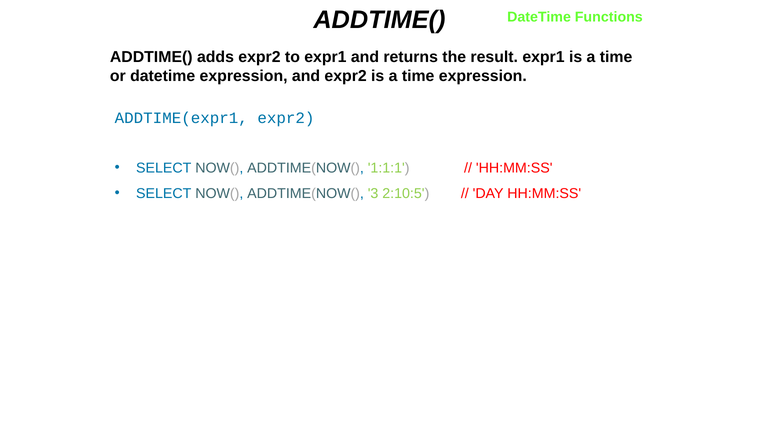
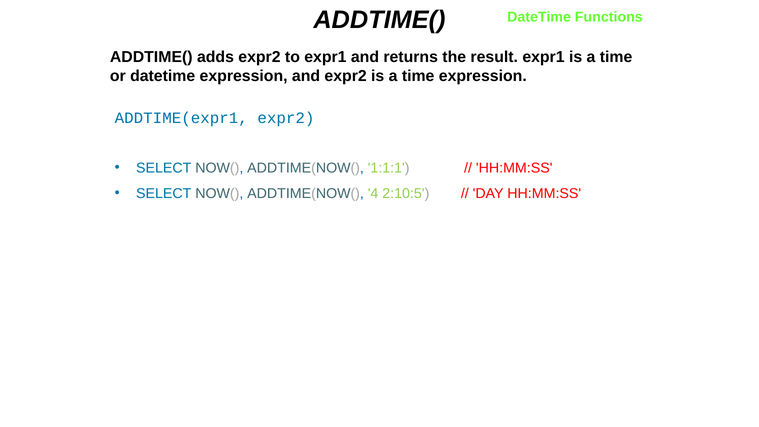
3: 3 -> 4
